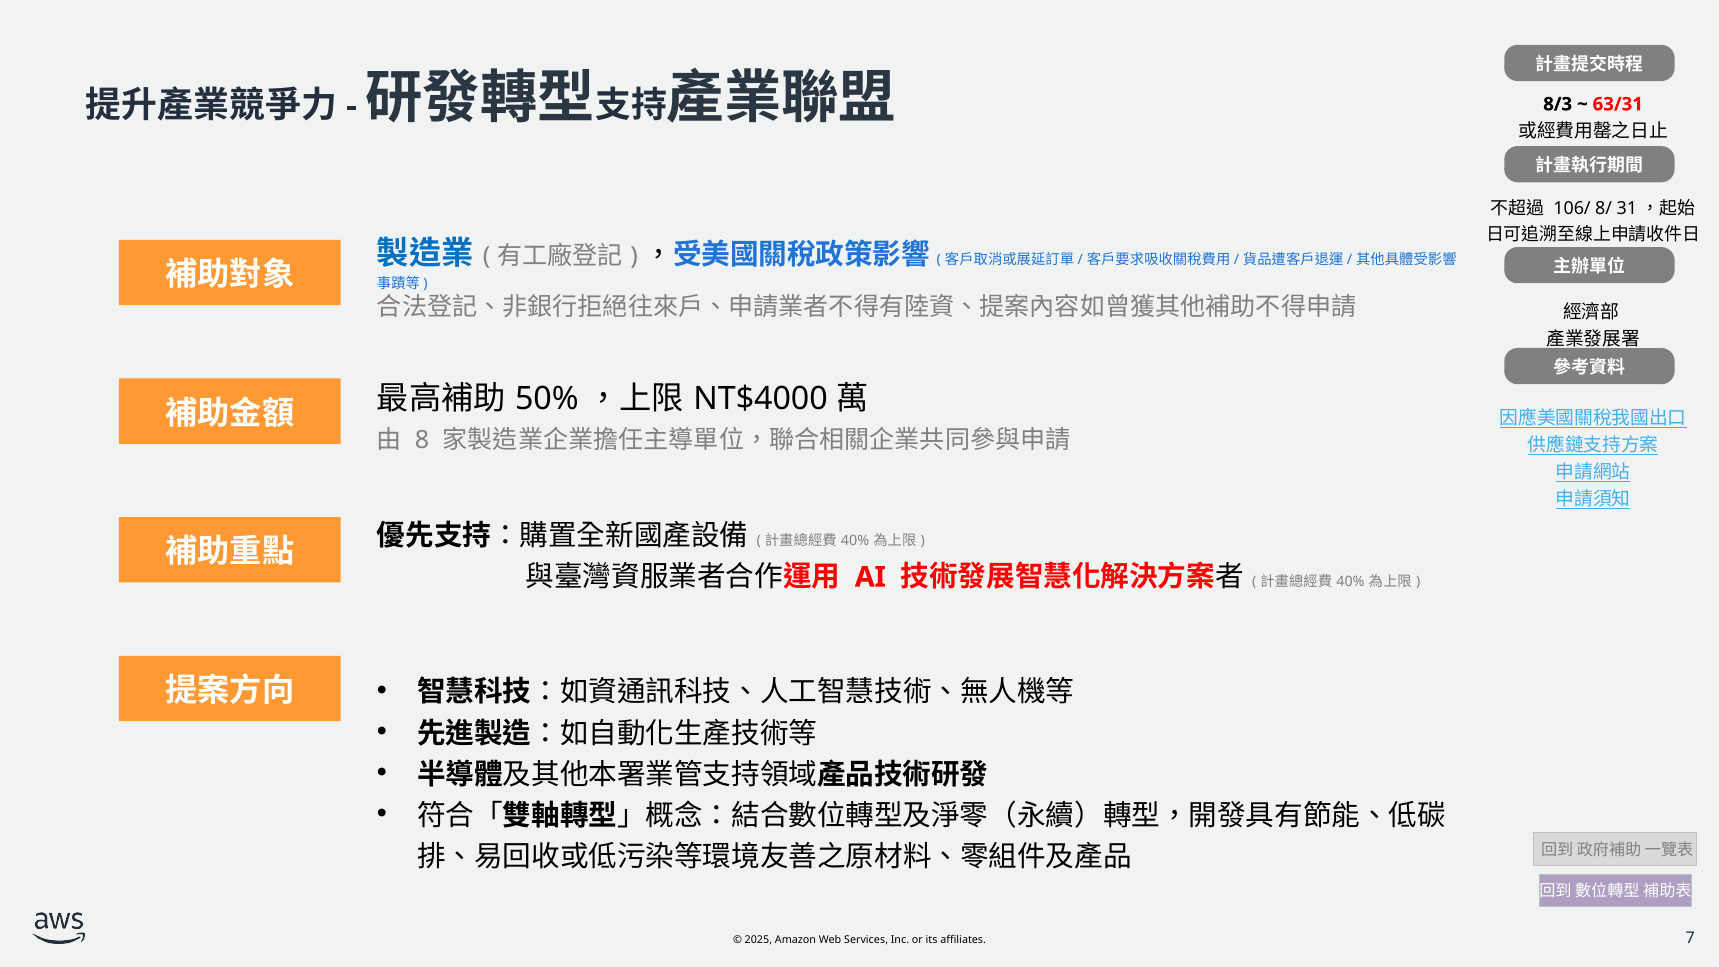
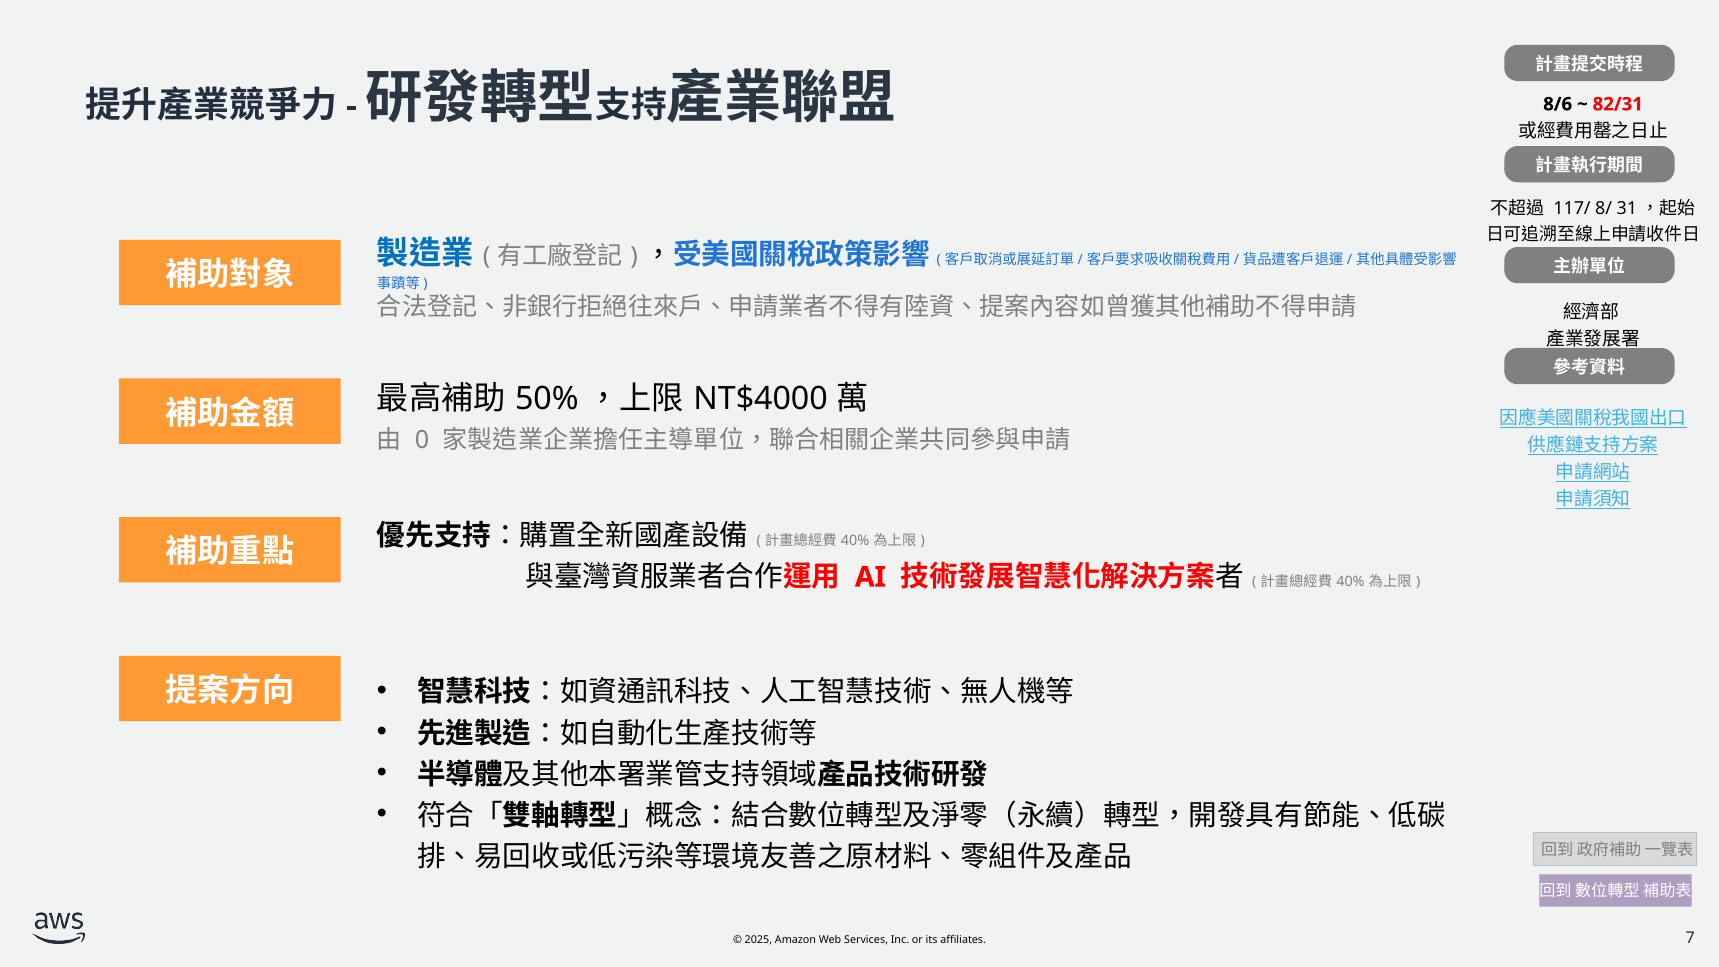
8/3: 8/3 -> 8/6
63/31: 63/31 -> 82/31
106/: 106/ -> 117/
8: 8 -> 0
